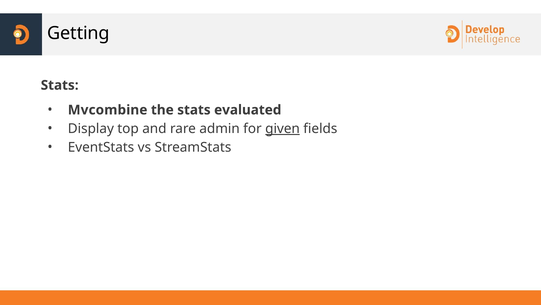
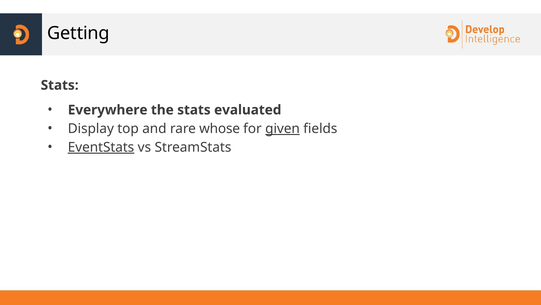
Mvcombine: Mvcombine -> Everywhere
admin: admin -> whose
EventStats underline: none -> present
